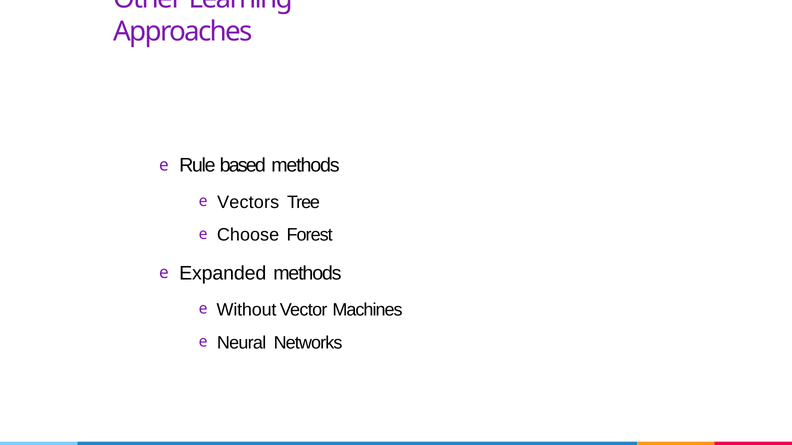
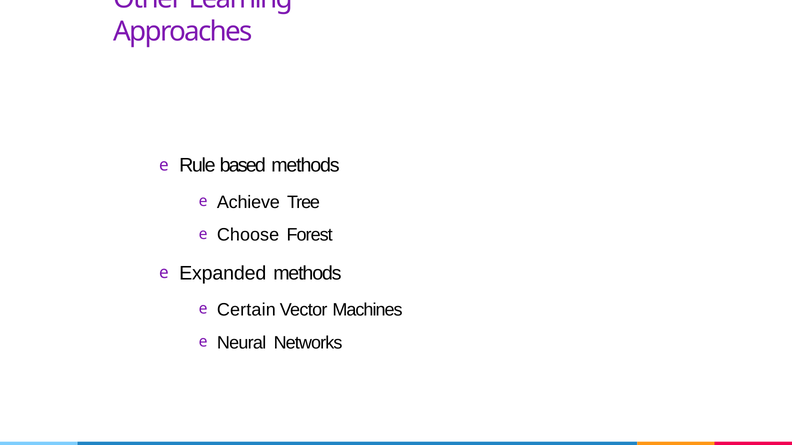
Vectors: Vectors -> Achieve
Without: Without -> Certain
